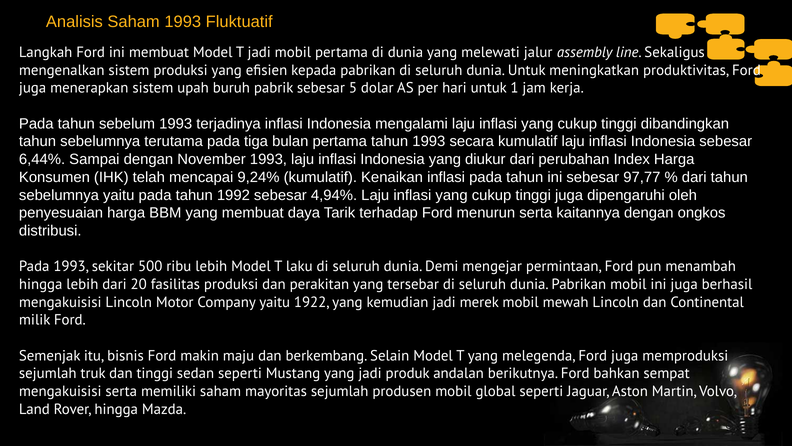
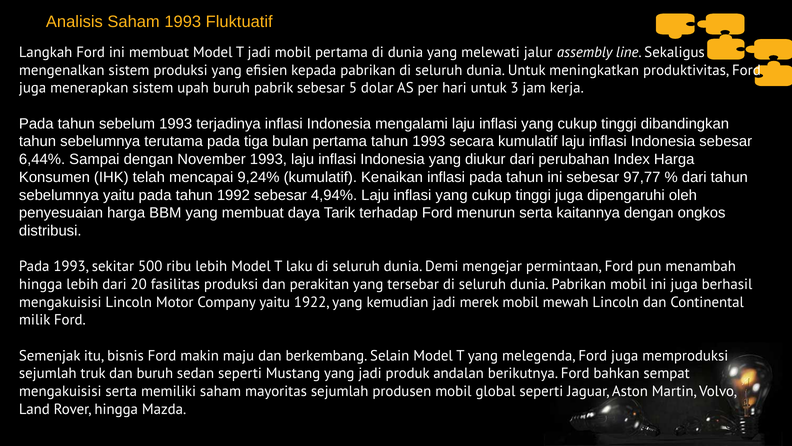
1: 1 -> 3
dan tinggi: tinggi -> buruh
